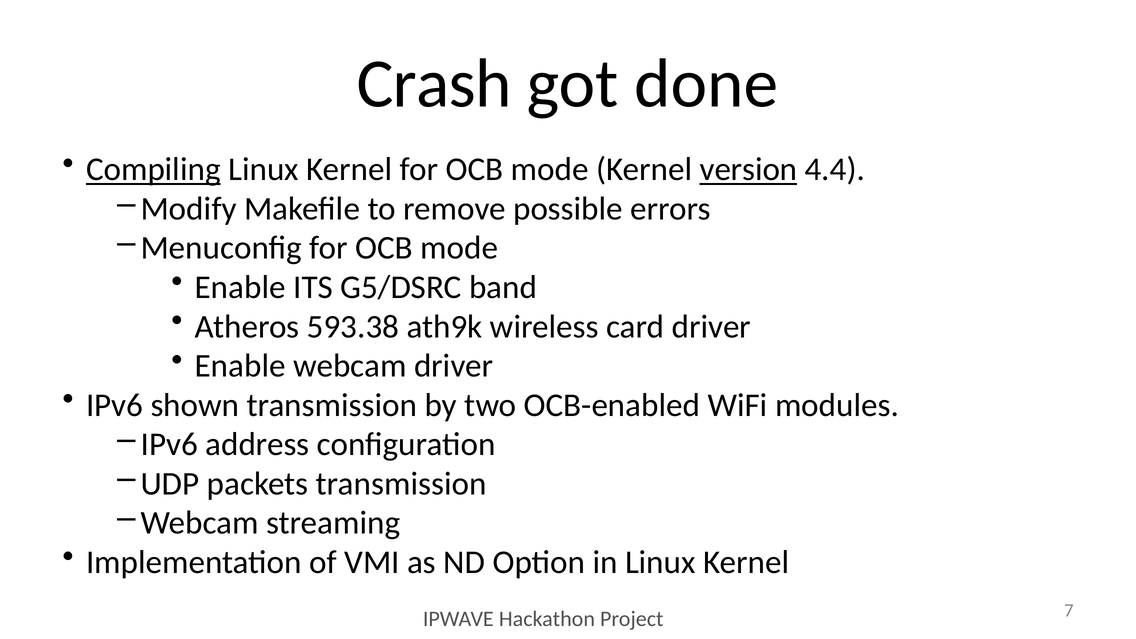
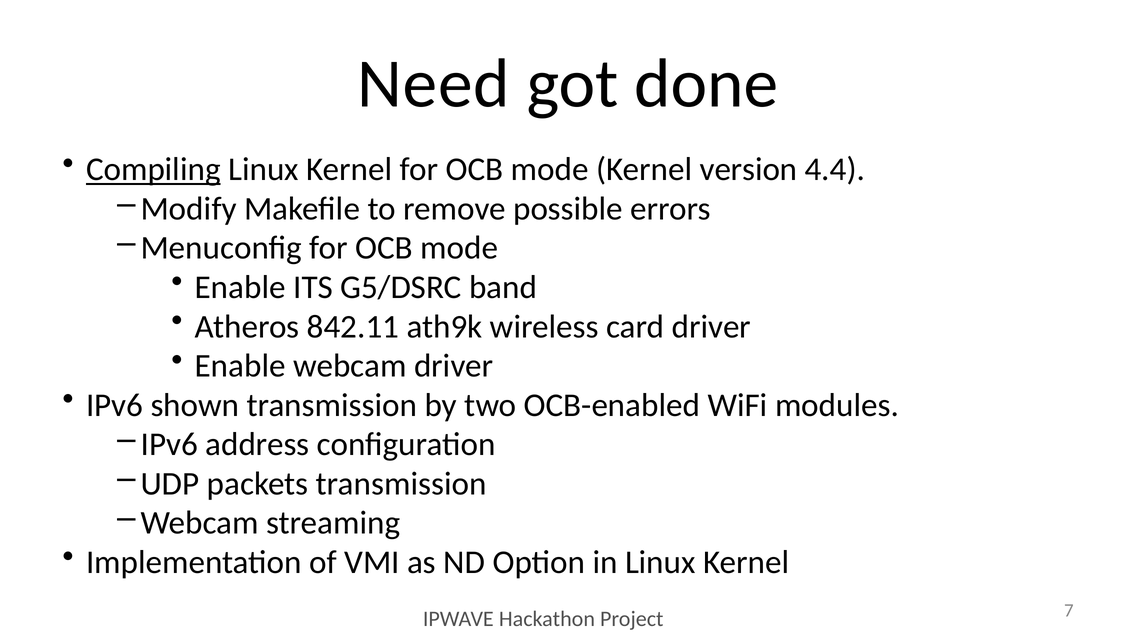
Crash: Crash -> Need
version underline: present -> none
593.38: 593.38 -> 842.11
